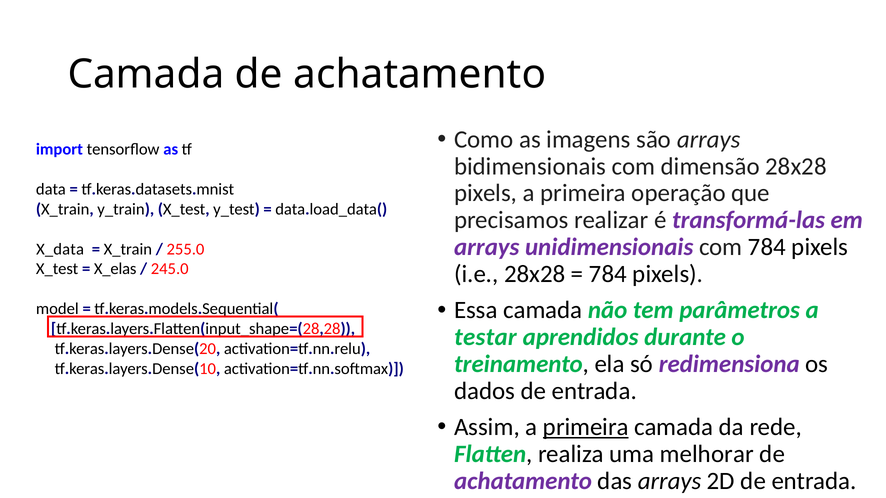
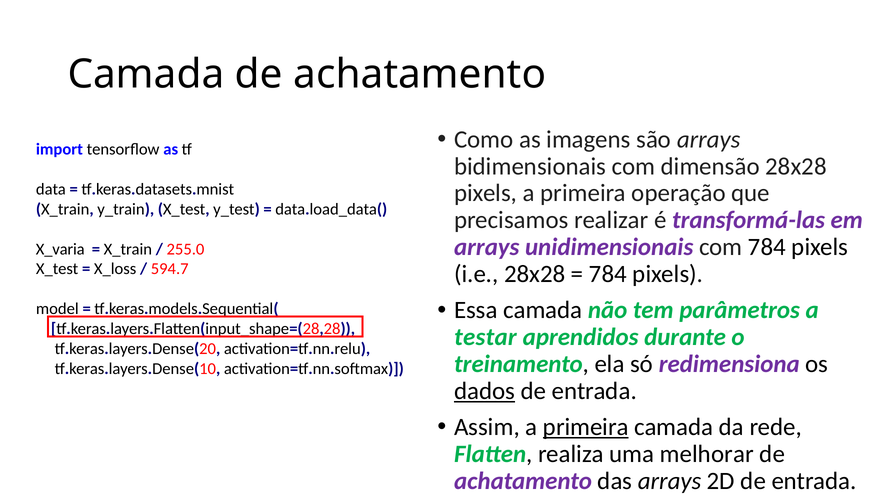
X_data: X_data -> X_varia
X_elas: X_elas -> X_loss
245.0: 245.0 -> 594.7
dados underline: none -> present
